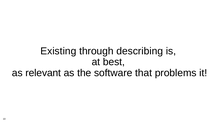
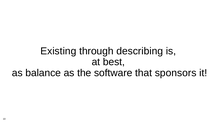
relevant: relevant -> balance
problems: problems -> sponsors
